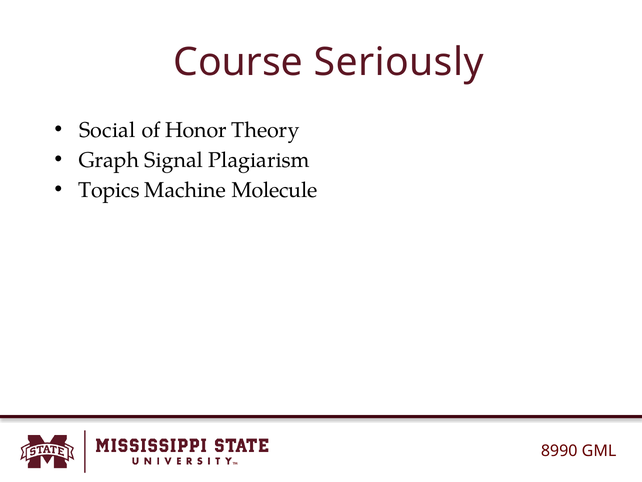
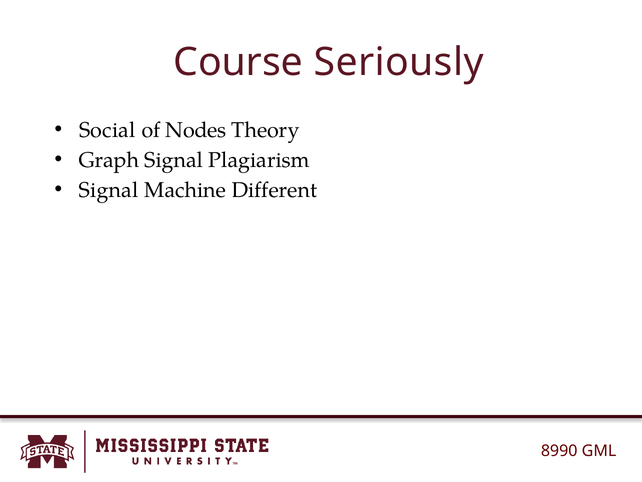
Honor: Honor -> Nodes
Topics at (109, 190): Topics -> Signal
Molecule: Molecule -> Different
